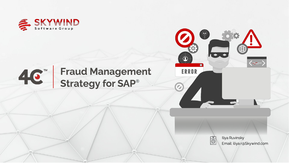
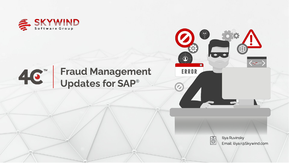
Strategy: Strategy -> Updates
